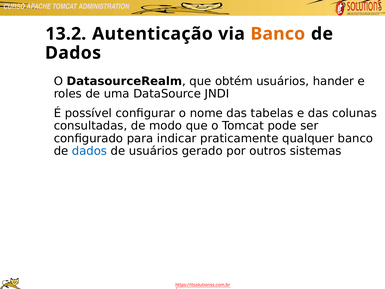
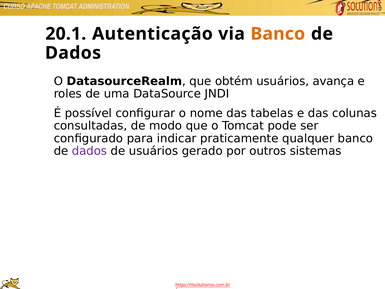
13.2: 13.2 -> 20.1
hander: hander -> avança
dados at (89, 151) colour: blue -> purple
